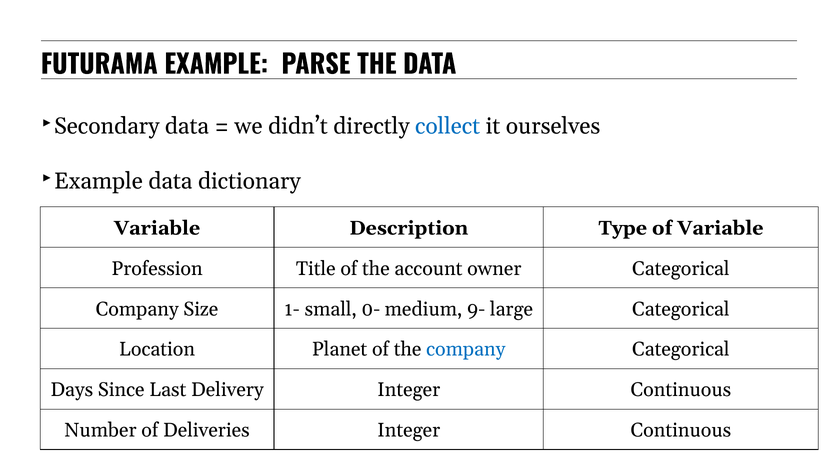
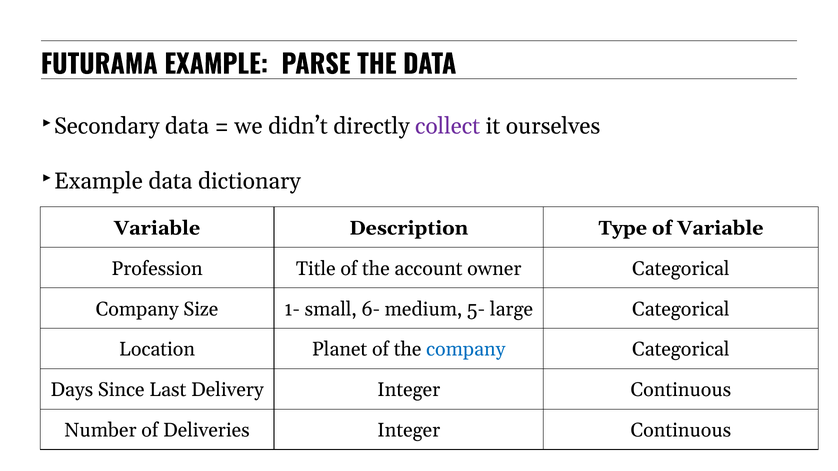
collect colour: blue -> purple
0-: 0- -> 6-
9-: 9- -> 5-
